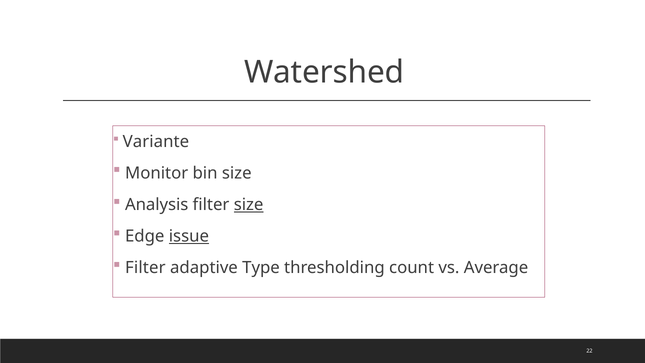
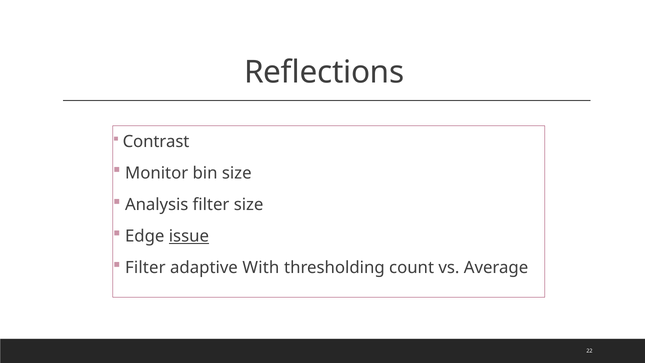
Watershed: Watershed -> Reflections
Variante: Variante -> Contrast
size at (249, 205) underline: present -> none
Type: Type -> With
